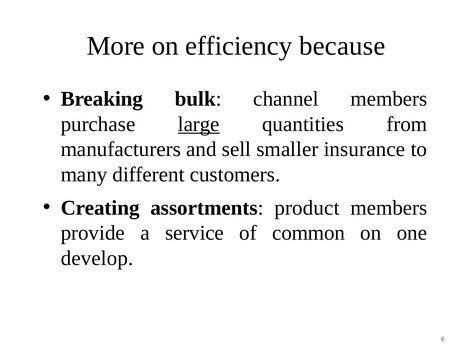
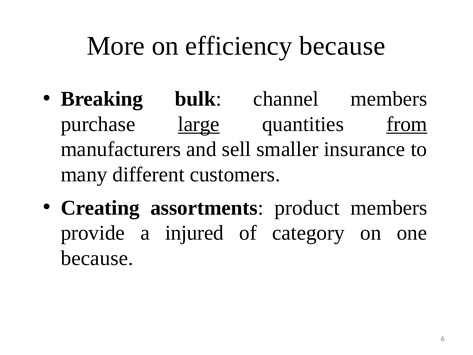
from underline: none -> present
service: service -> injured
common: common -> category
develop at (97, 258): develop -> because
